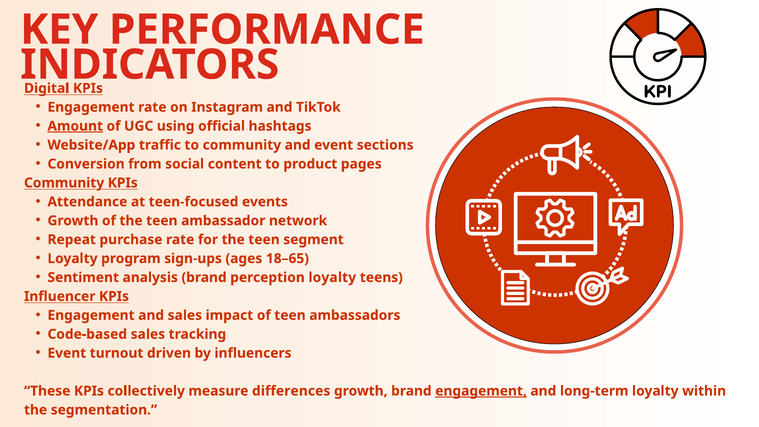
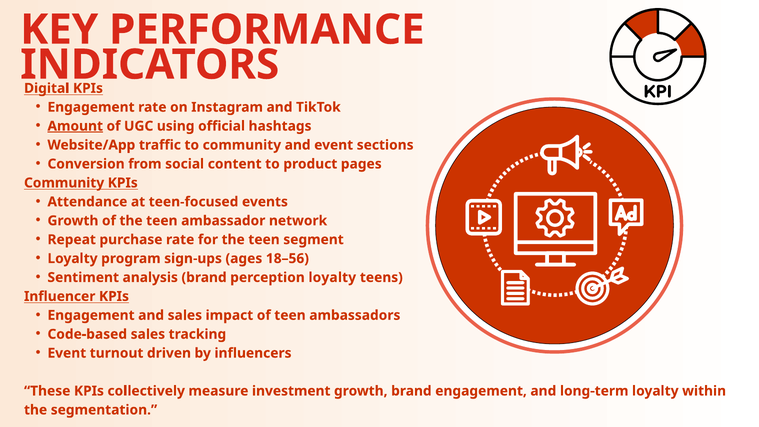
18–65: 18–65 -> 18–56
differences: differences -> investment
engagement at (481, 391) underline: present -> none
